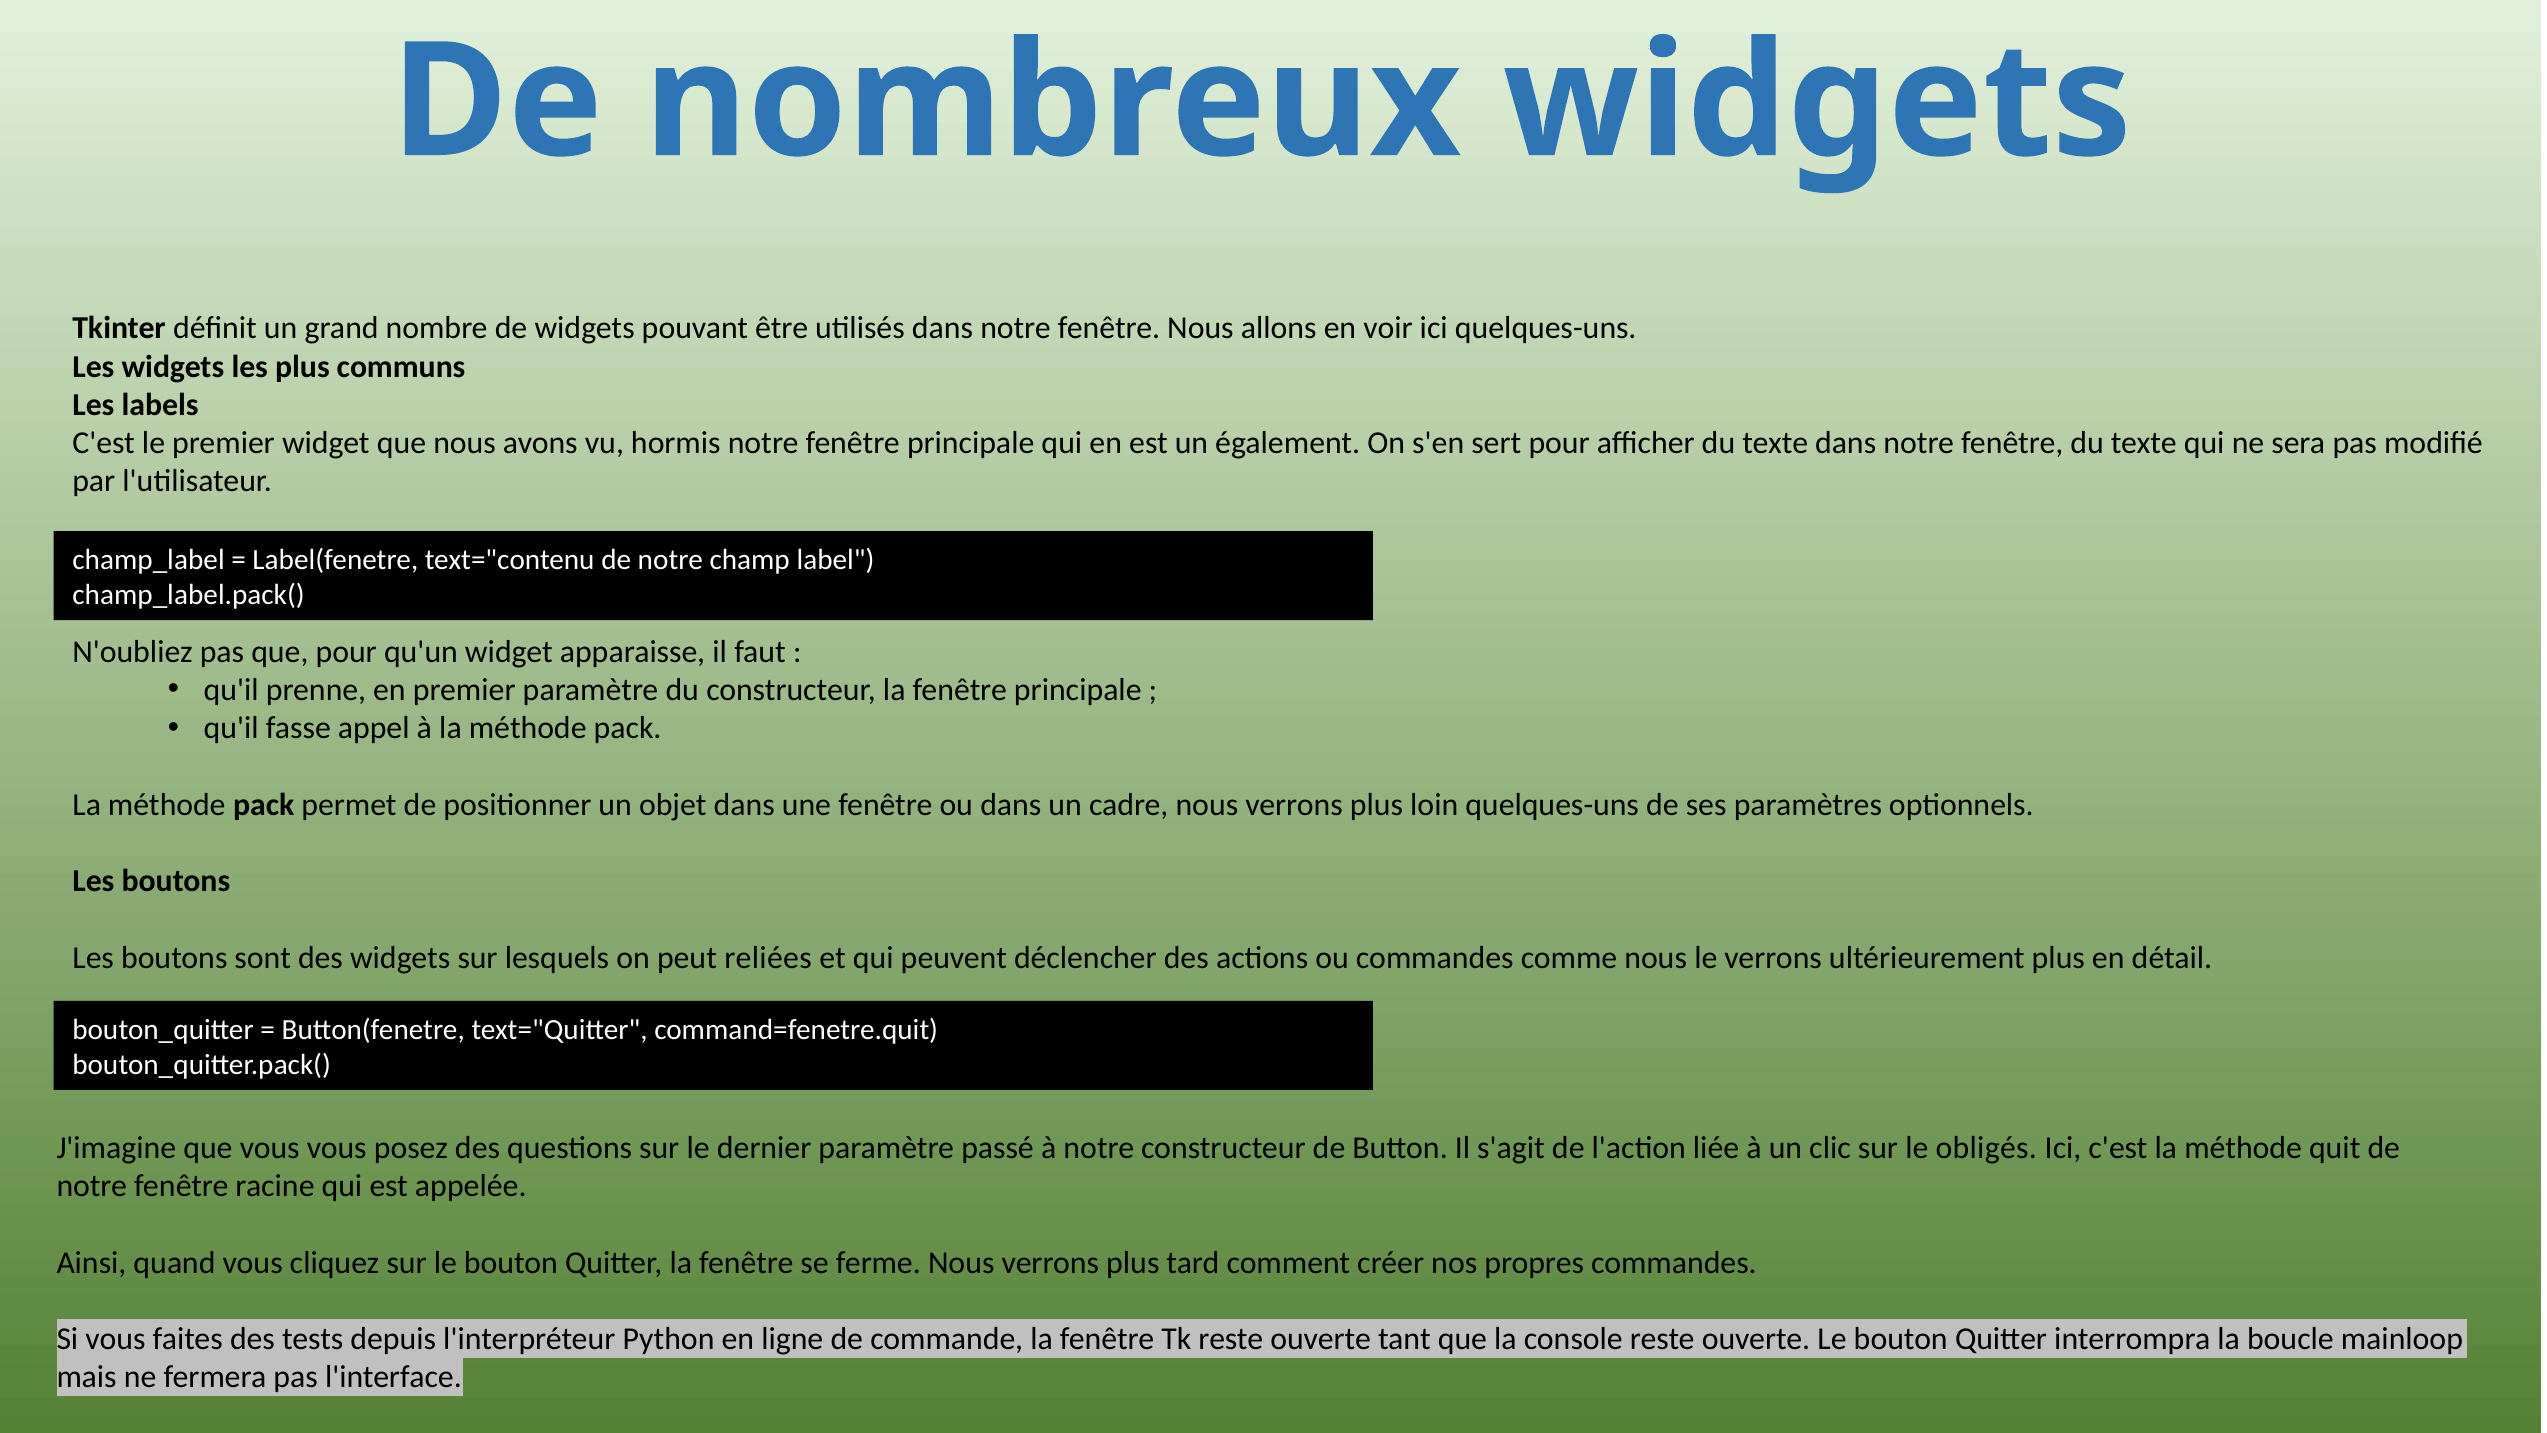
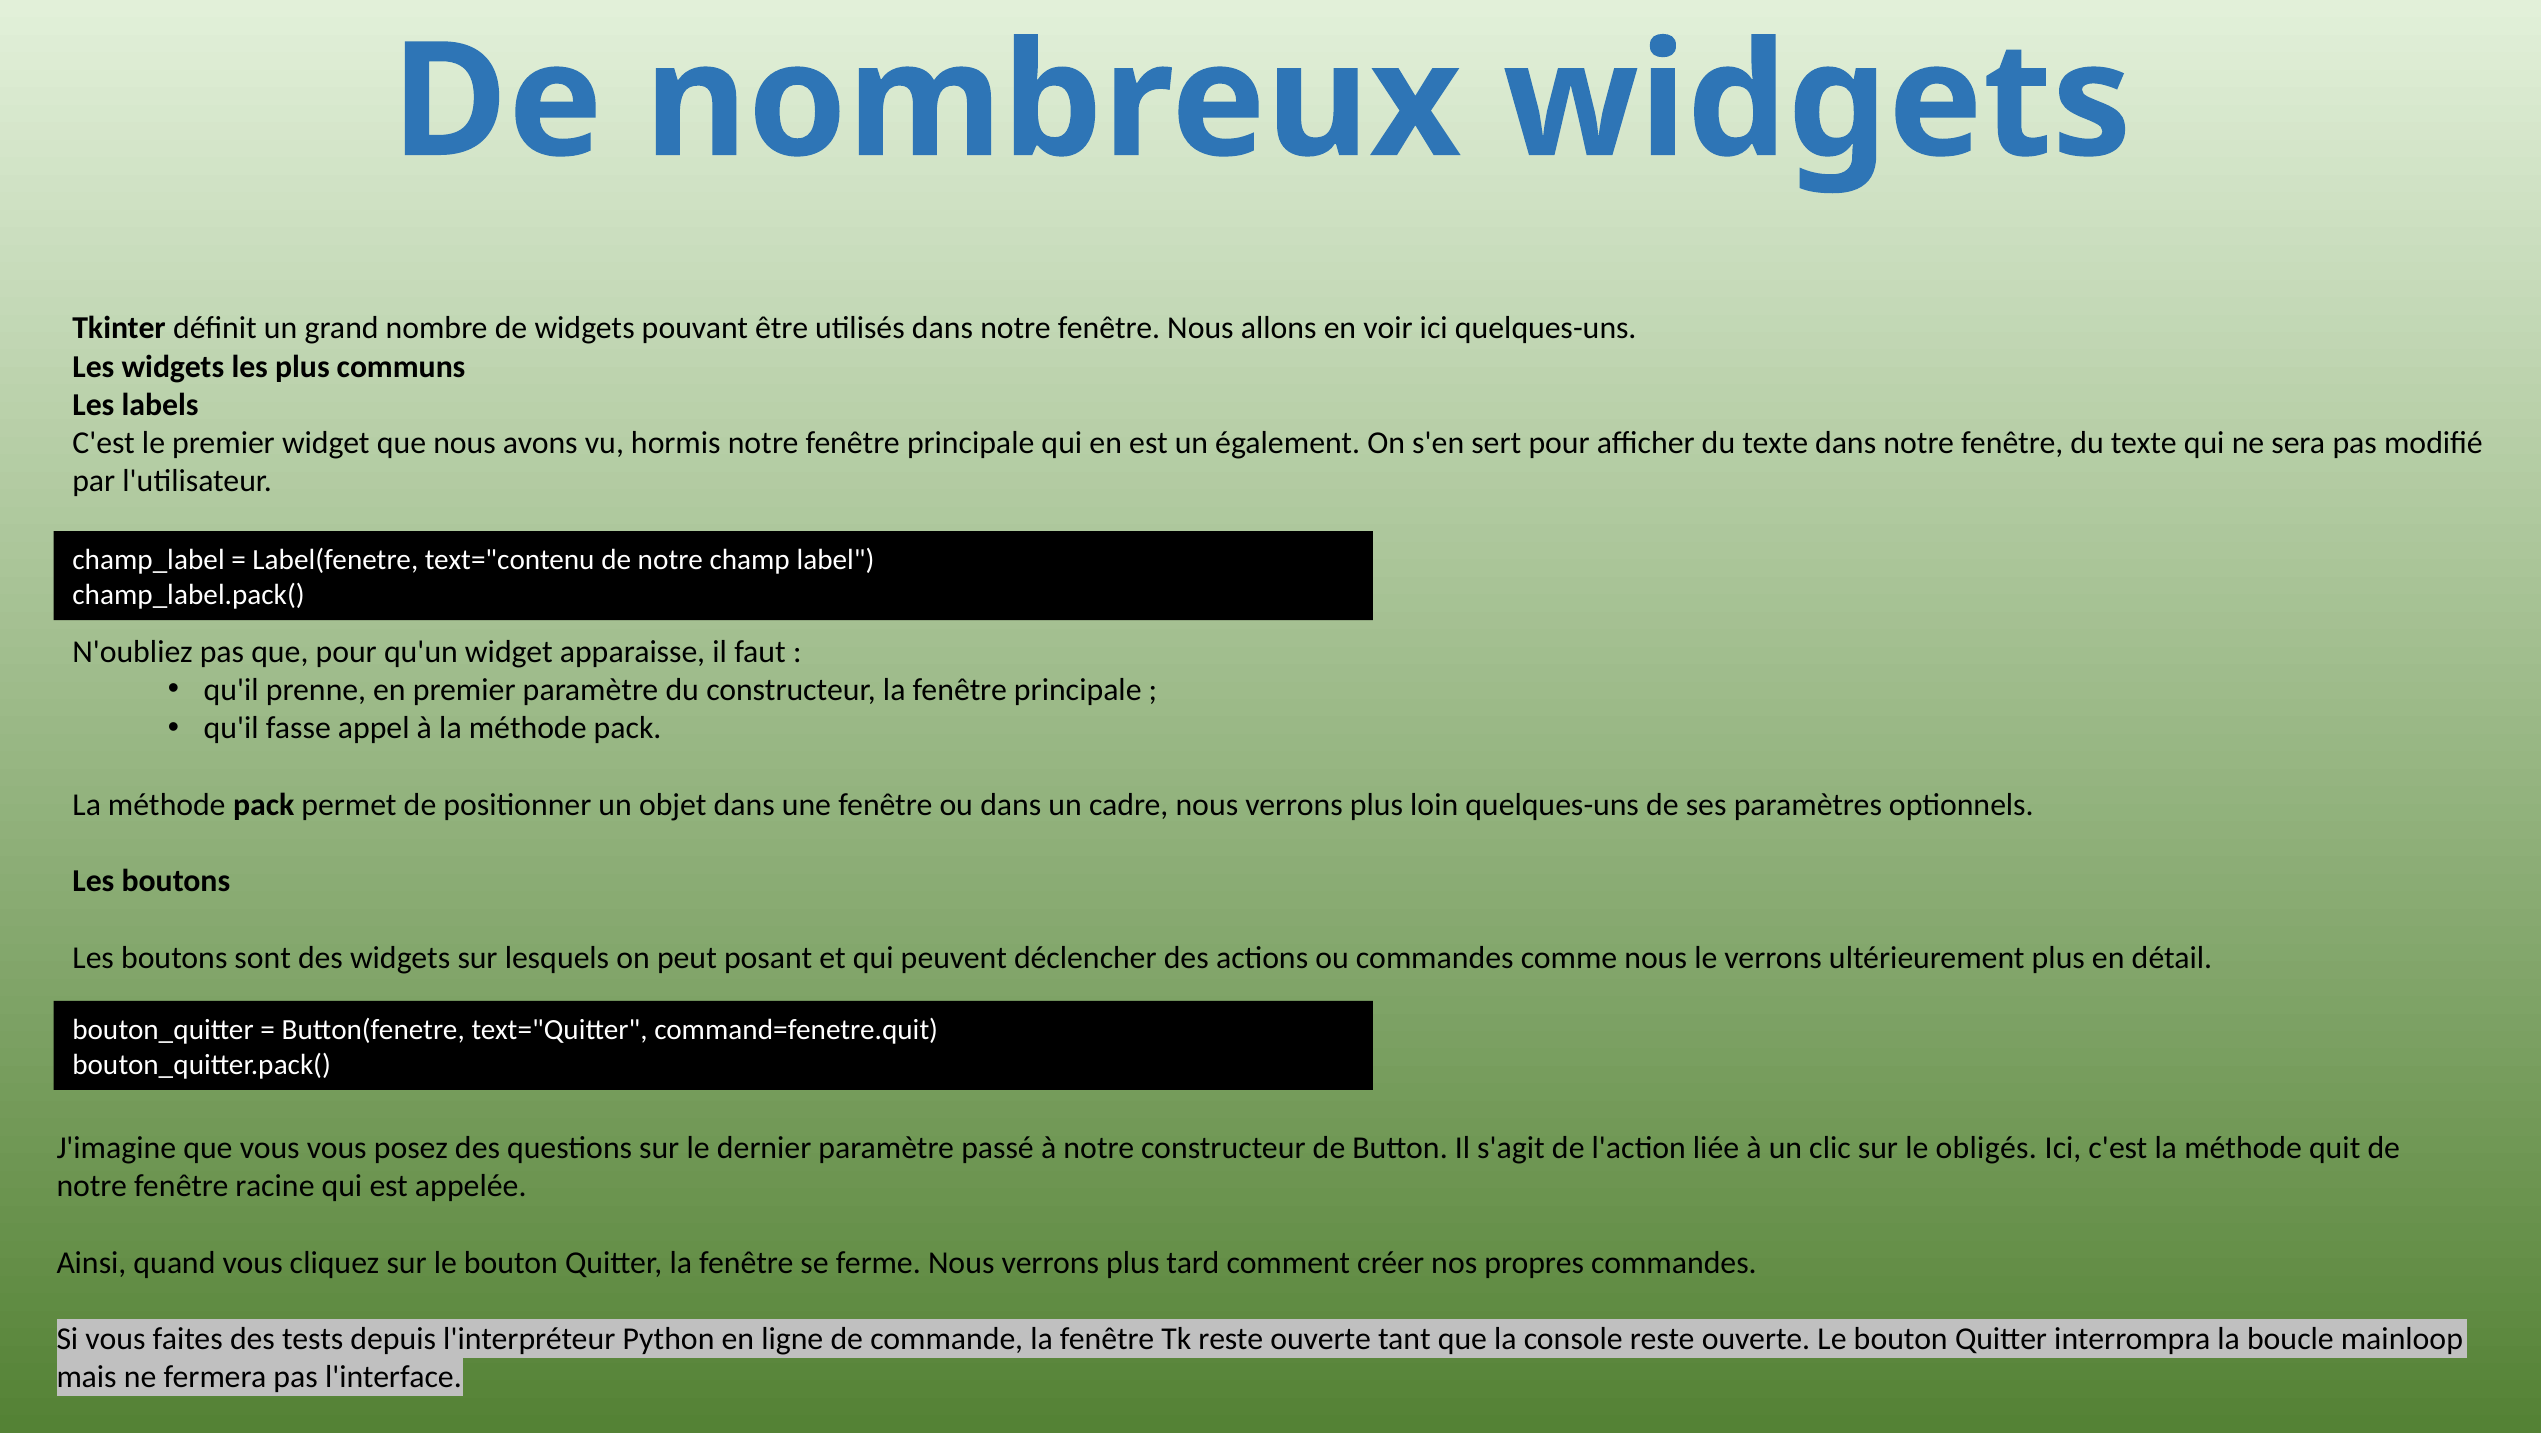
reliées: reliées -> posant
